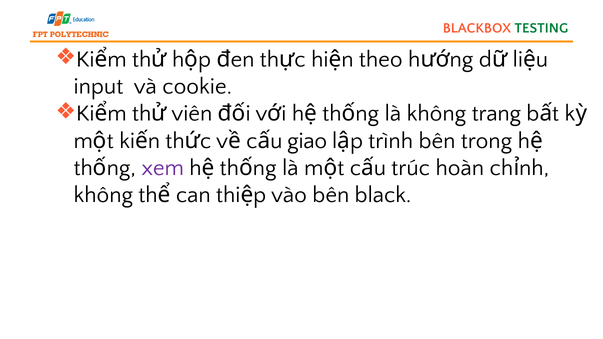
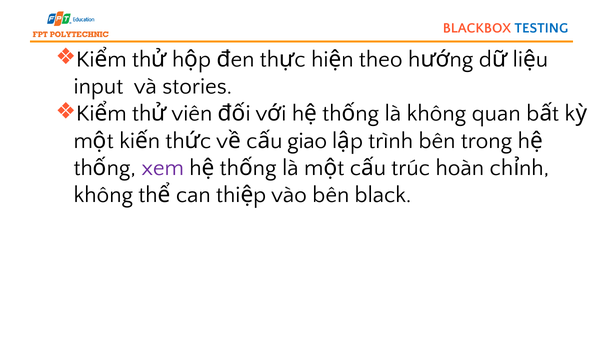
TESTING colour: green -> blue
cookie: cookie -> stories
trang: trang -> quan
